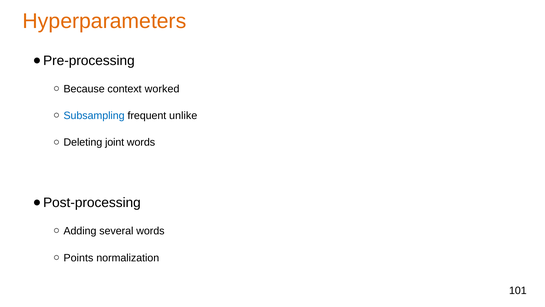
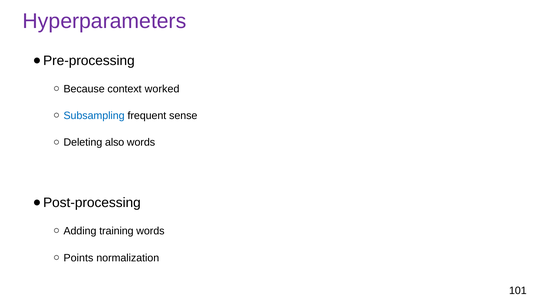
Hyperparameters colour: orange -> purple
unlike: unlike -> sense
joint: joint -> also
several: several -> training
